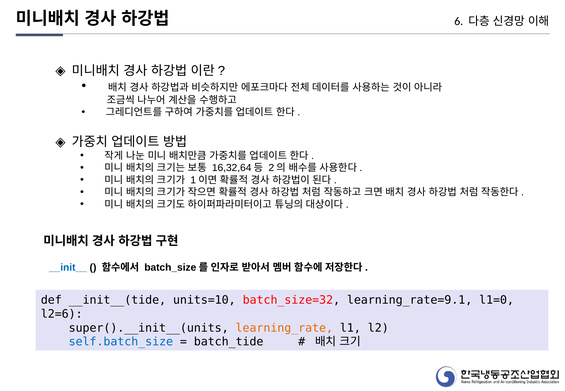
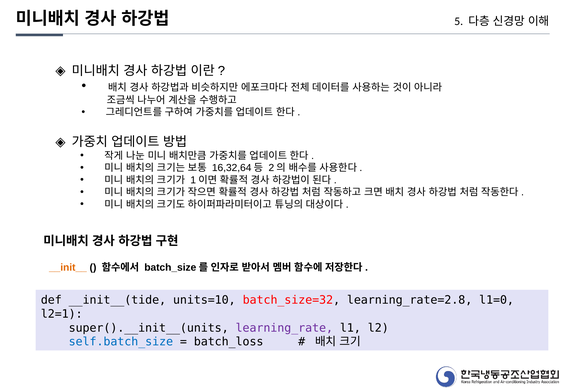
6: 6 -> 5
__init__ colour: blue -> orange
learning_rate=9.1: learning_rate=9.1 -> learning_rate=2.8
l2=6: l2=6 -> l2=1
learning_rate colour: orange -> purple
batch_tide: batch_tide -> batch_loss
